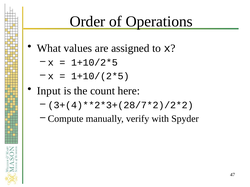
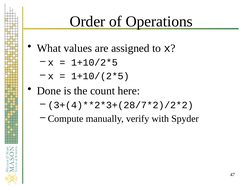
Input: Input -> Done
